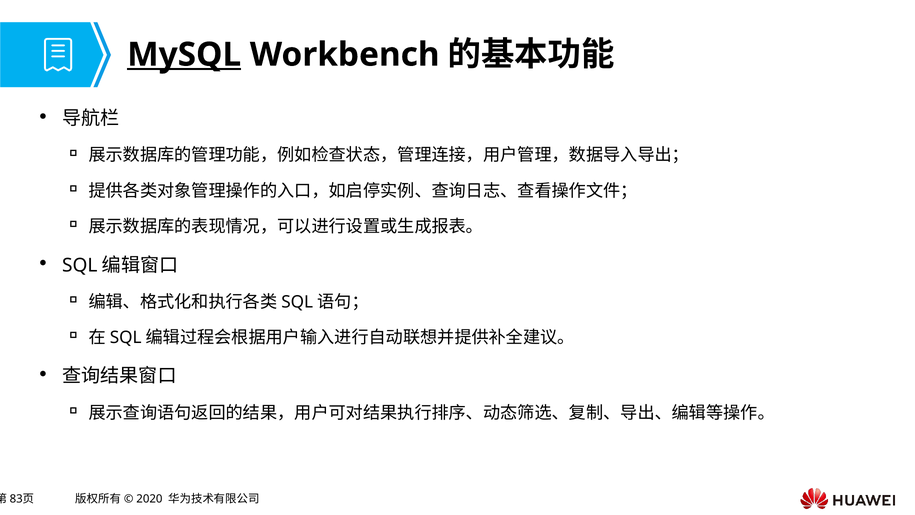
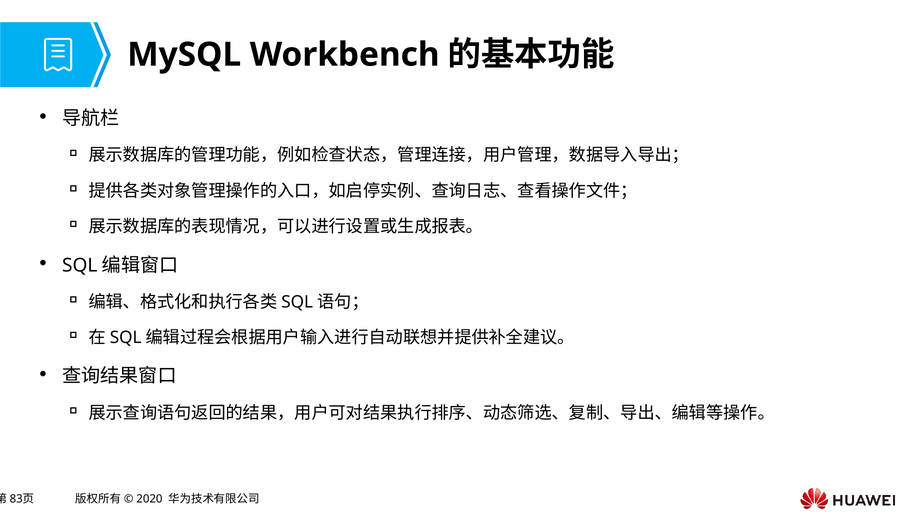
MySQL underline: present -> none
